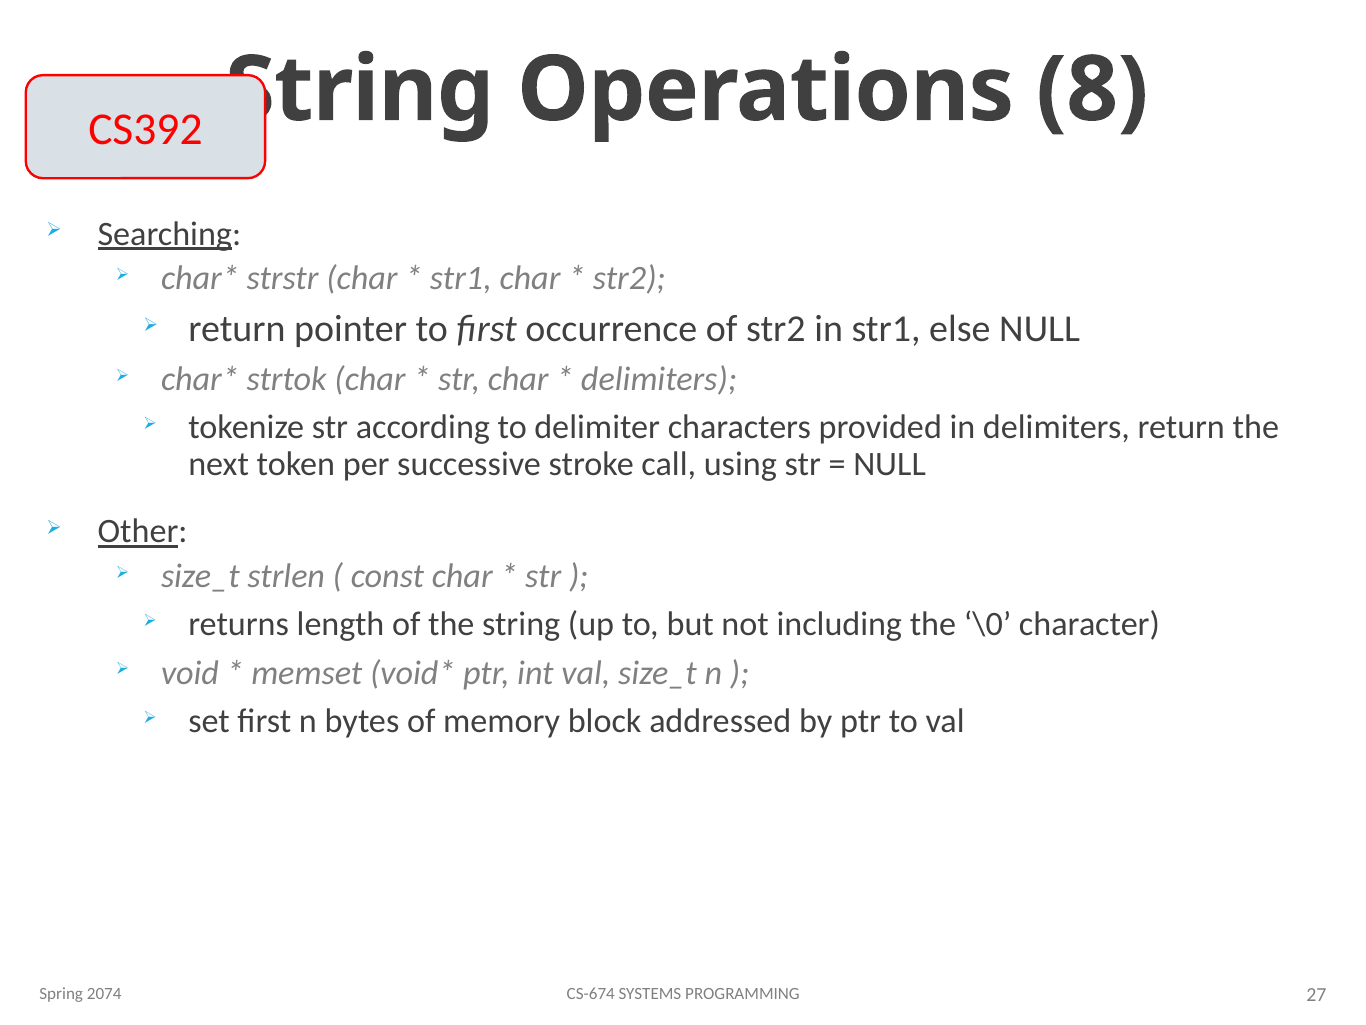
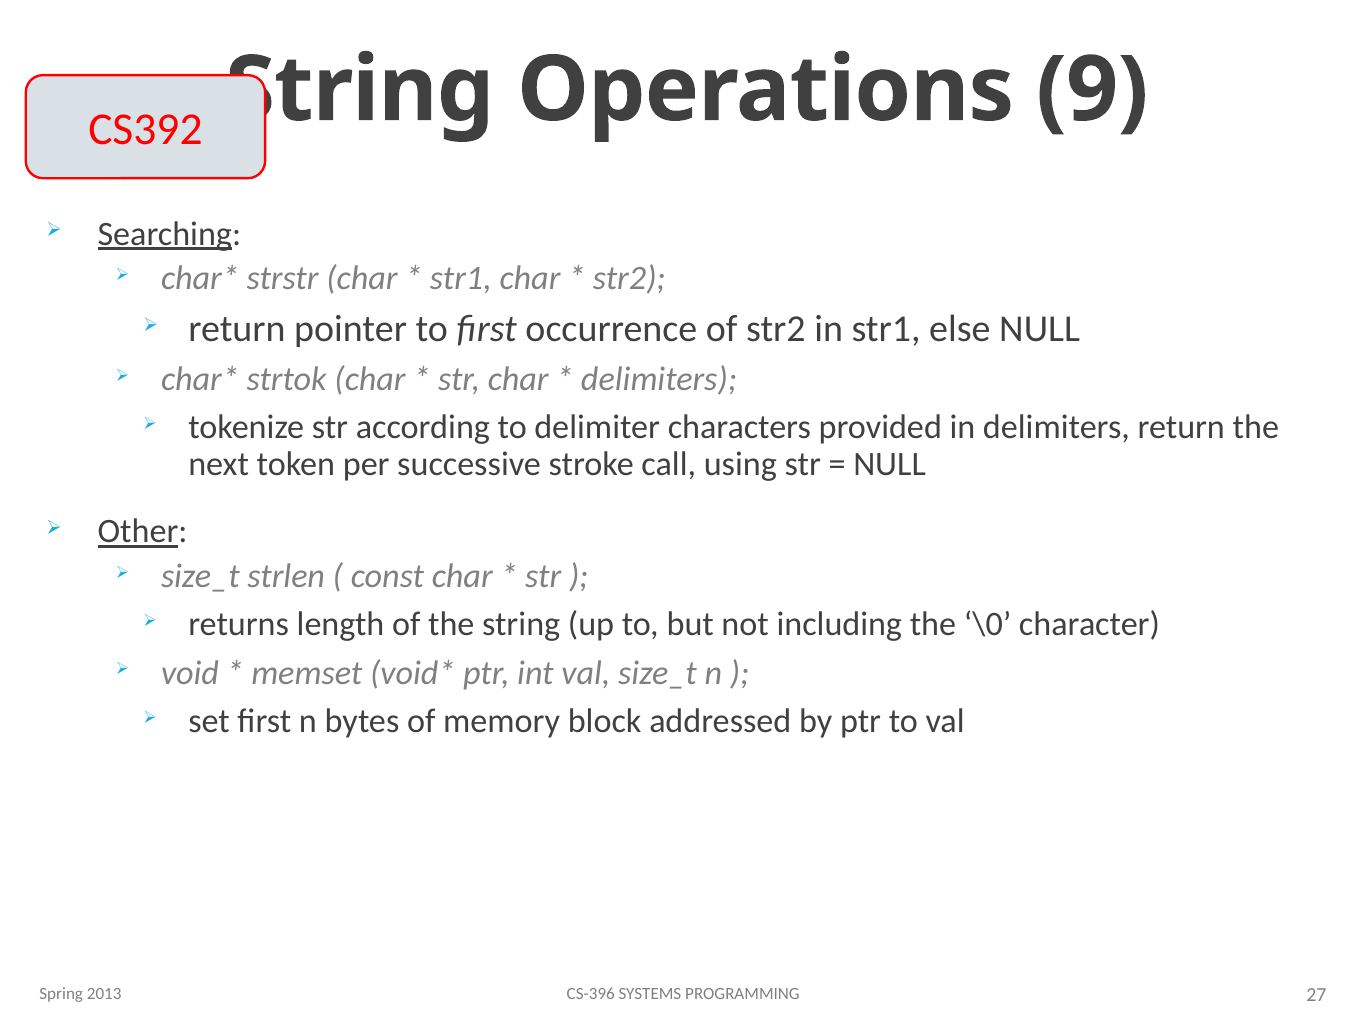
8: 8 -> 9
2074: 2074 -> 2013
CS-674: CS-674 -> CS-396
